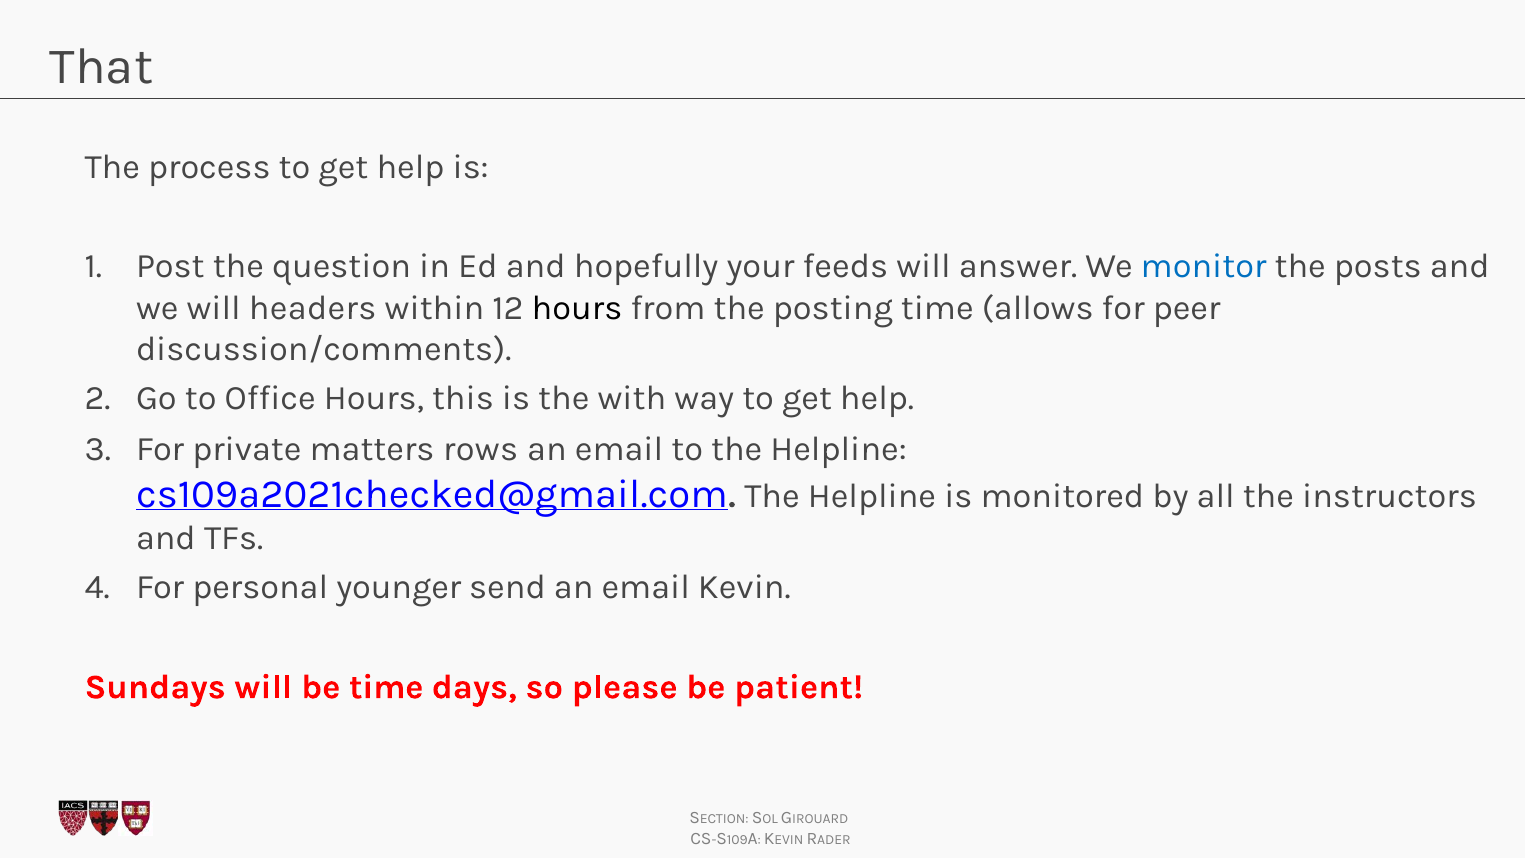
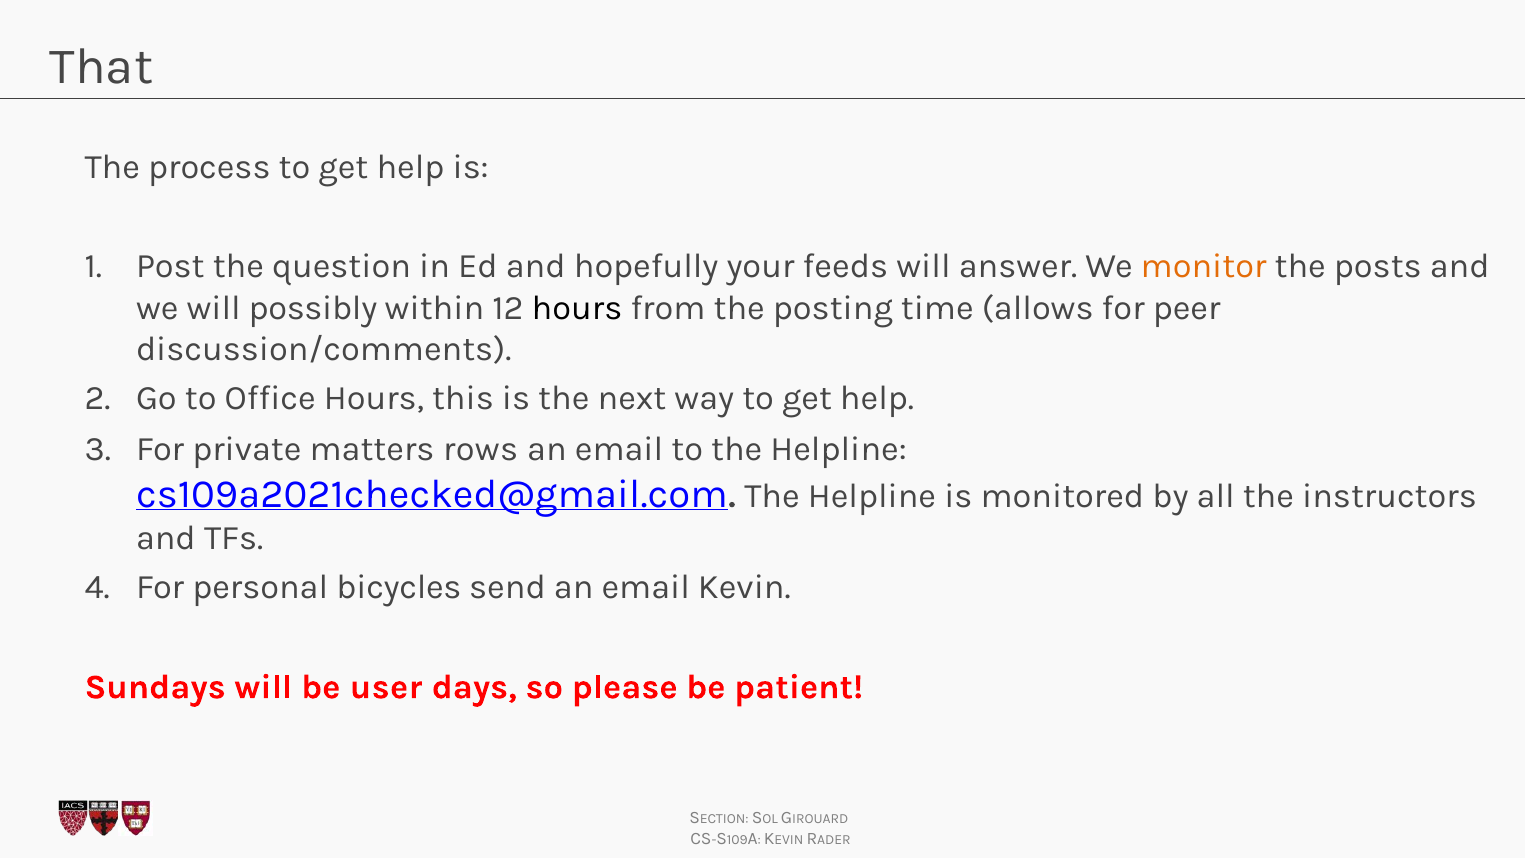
monitor colour: blue -> orange
headers: headers -> possibly
with: with -> next
younger: younger -> bicycles
be time: time -> user
